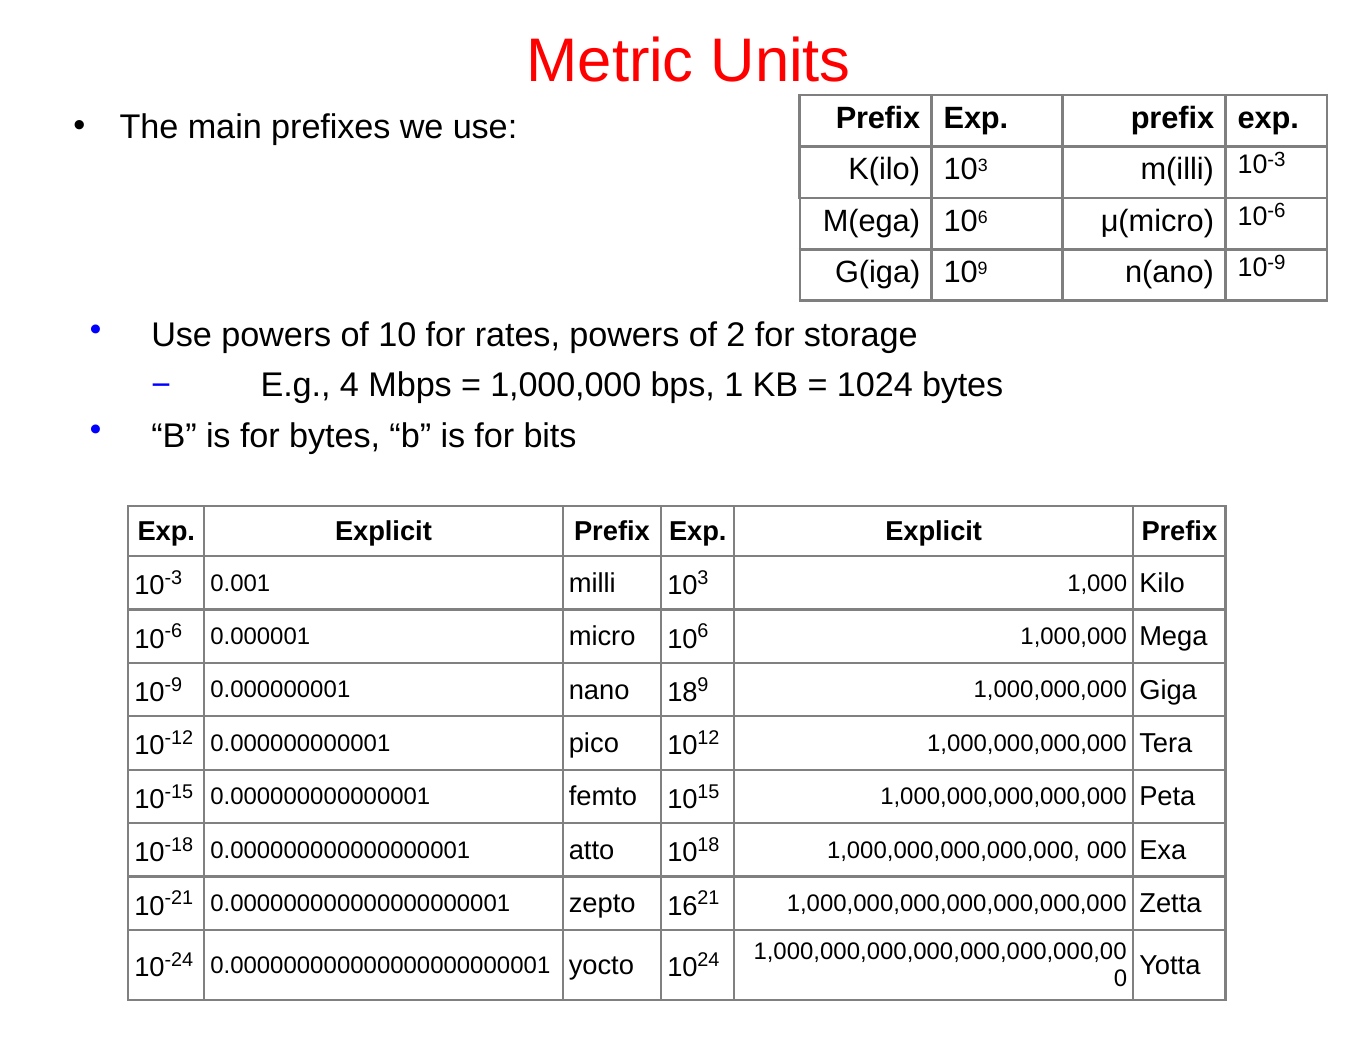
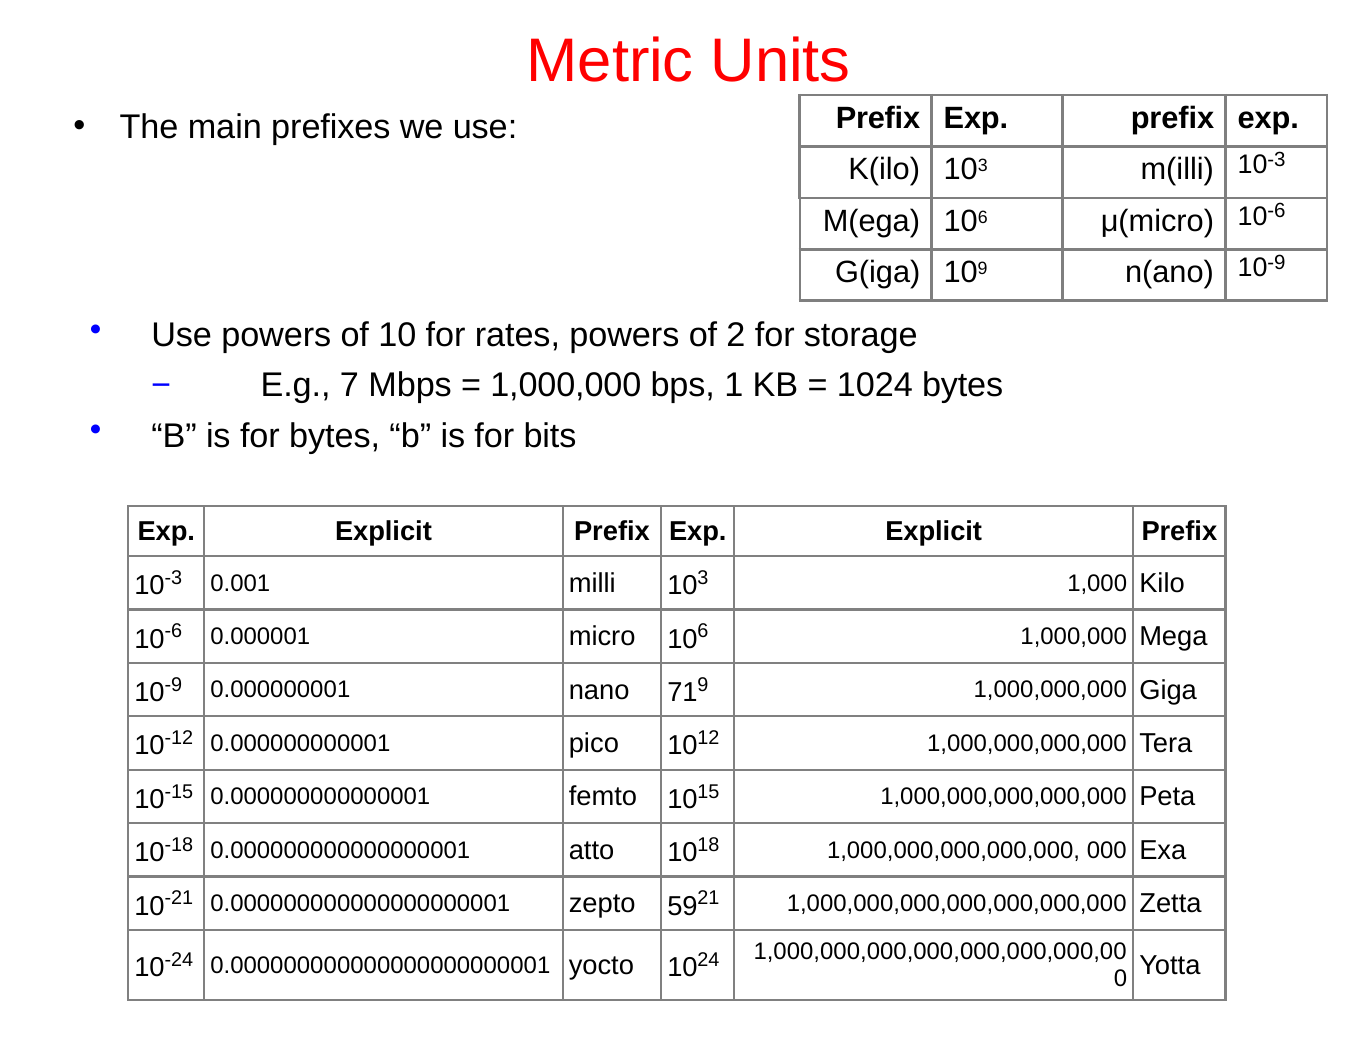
4: 4 -> 7
nano 18: 18 -> 71
16: 16 -> 59
